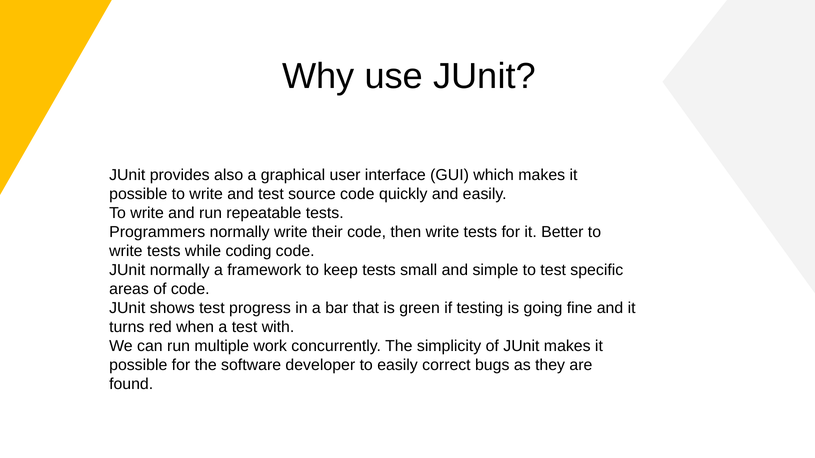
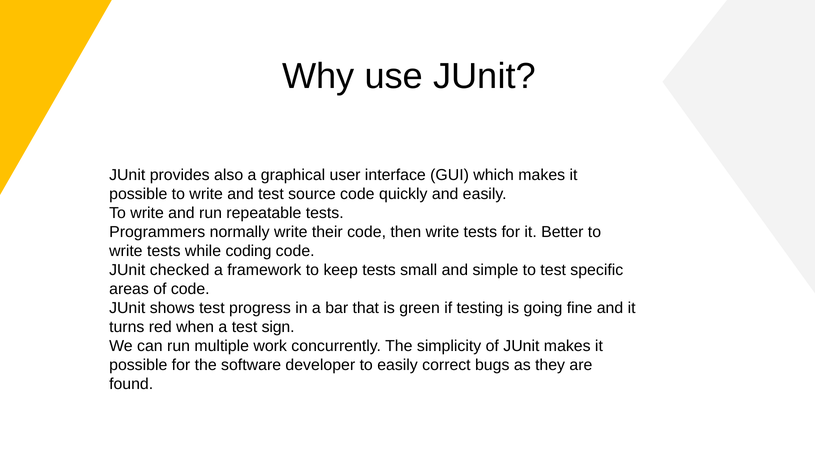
JUnit normally: normally -> checked
with: with -> sign
